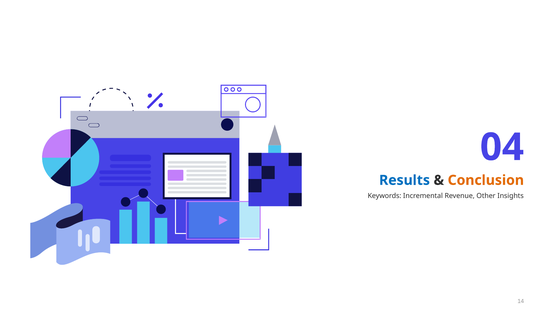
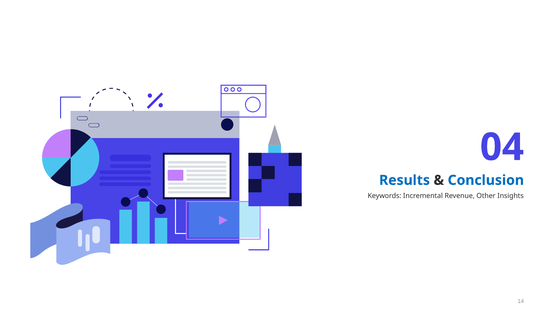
Conclusion colour: orange -> blue
